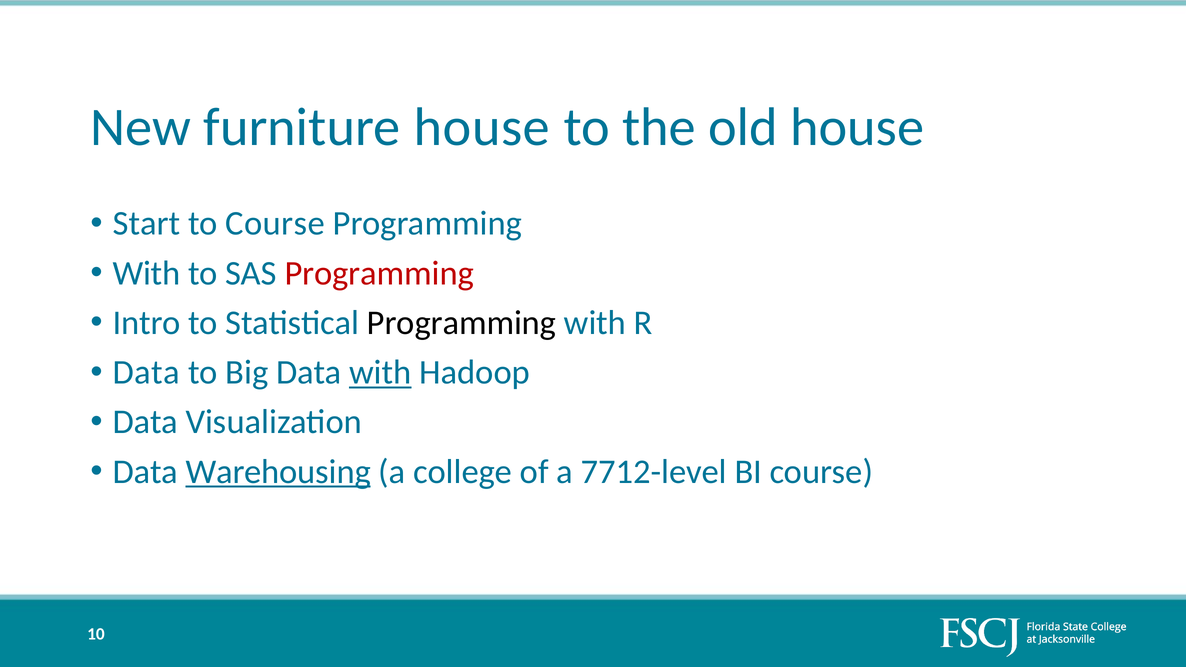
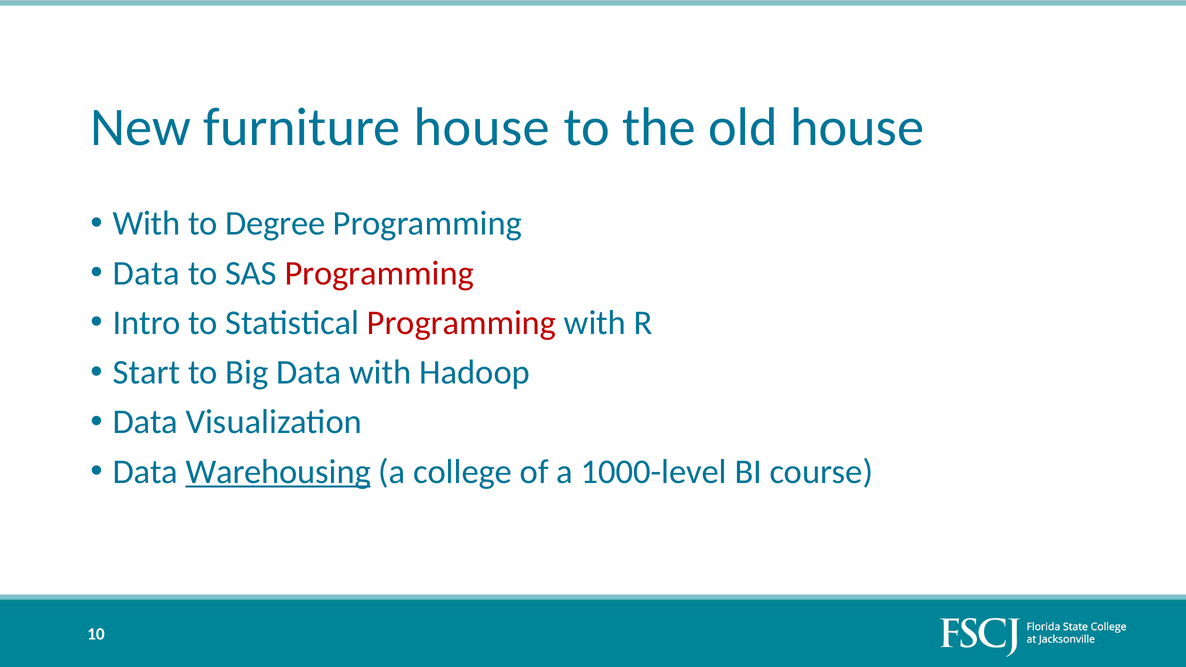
Start at (147, 224): Start -> With
to Course: Course -> Degree
With at (147, 273): With -> Data
Programming at (461, 323) colour: black -> red
Data at (146, 372): Data -> Start
with at (380, 372) underline: present -> none
7712-level: 7712-level -> 1000-level
